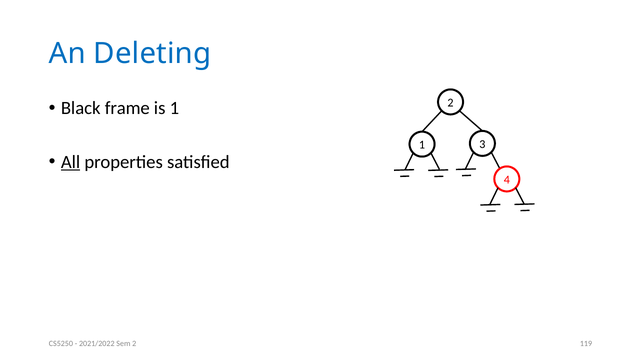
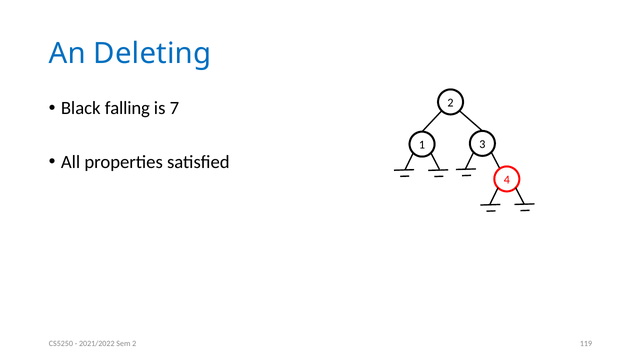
frame: frame -> falling
is 1: 1 -> 7
All underline: present -> none
